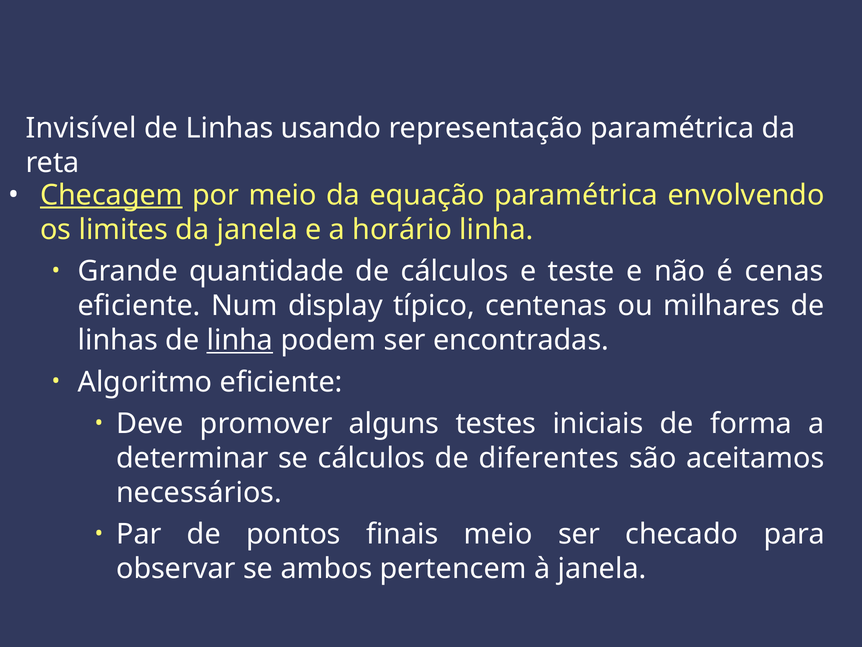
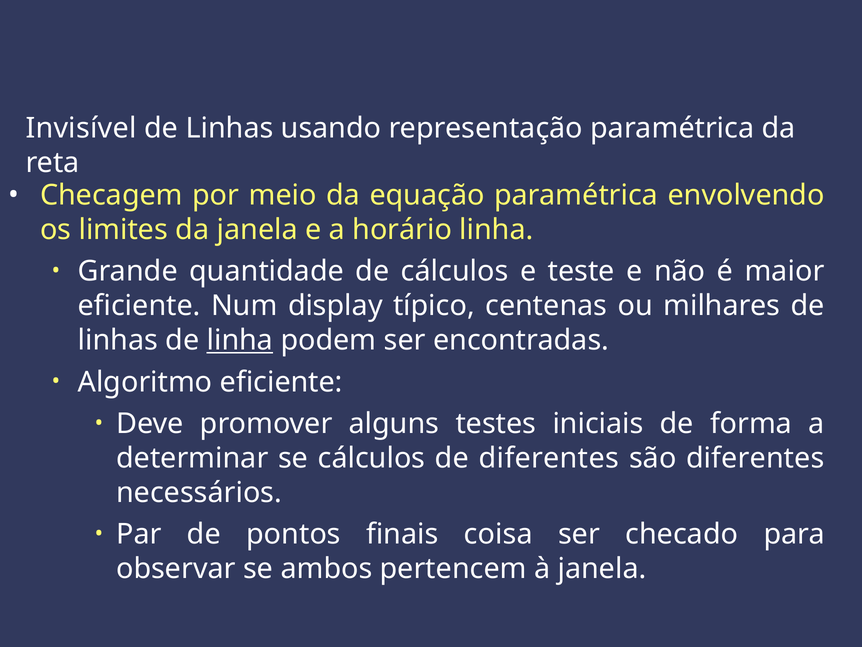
Checagem underline: present -> none
cenas: cenas -> maior
são aceitamos: aceitamos -> diferentes
finais meio: meio -> coisa
